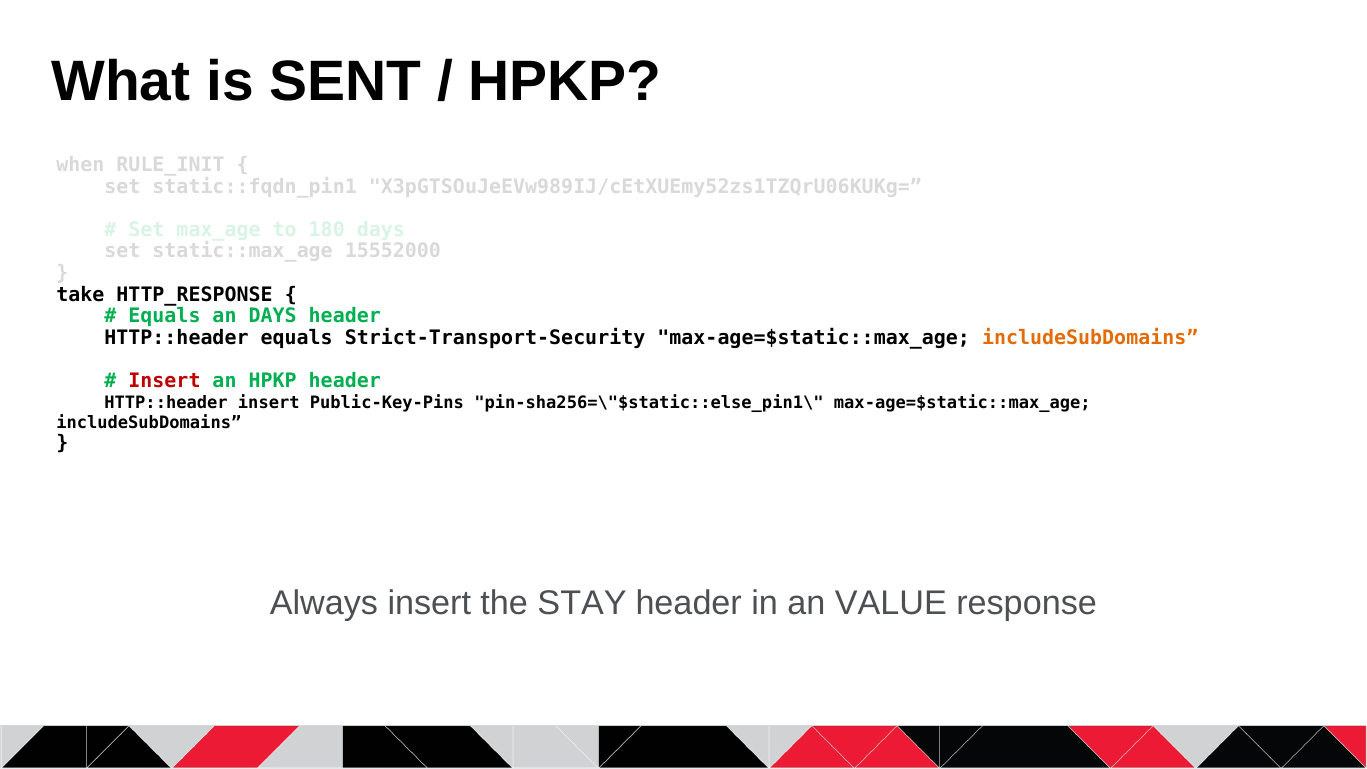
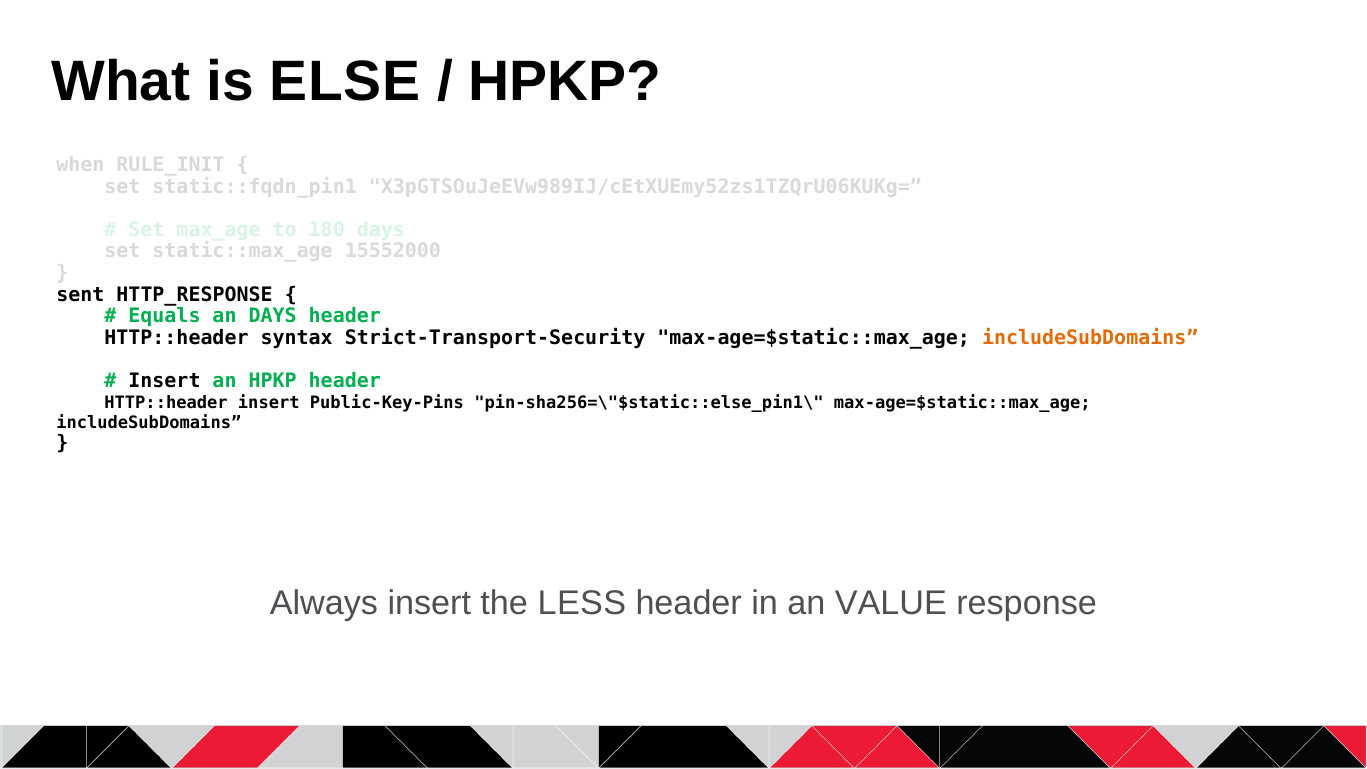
SENT: SENT -> ELSE
take: take -> sent
HTTP::header equals: equals -> syntax
Insert at (164, 381) colour: red -> black
STAY: STAY -> LESS
